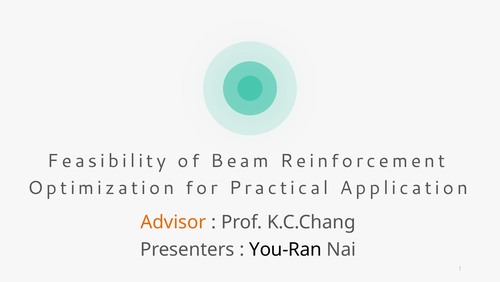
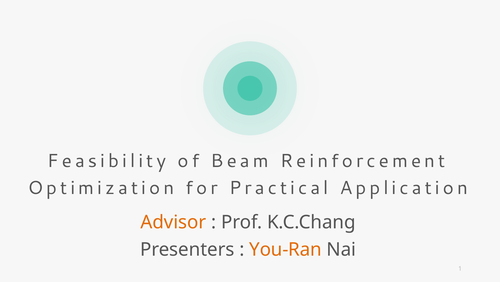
You-Ran colour: black -> orange
